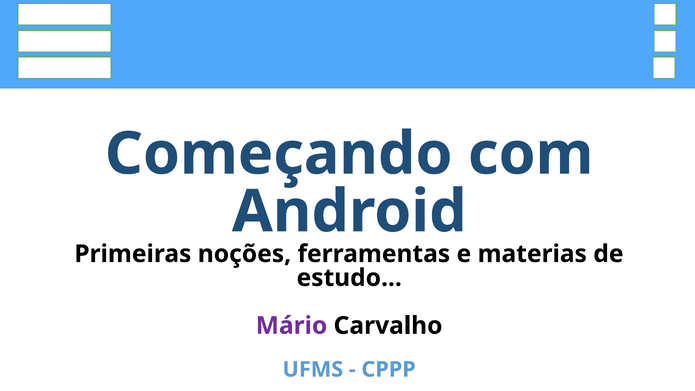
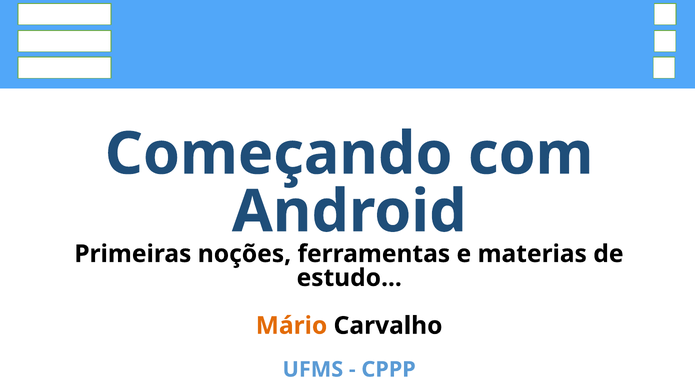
Mário colour: purple -> orange
